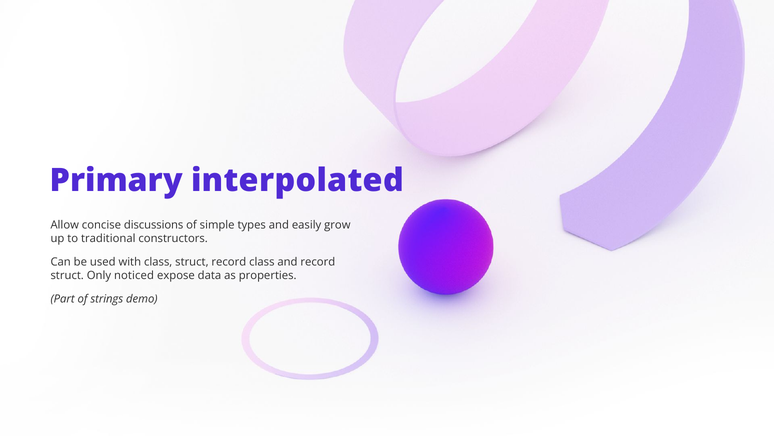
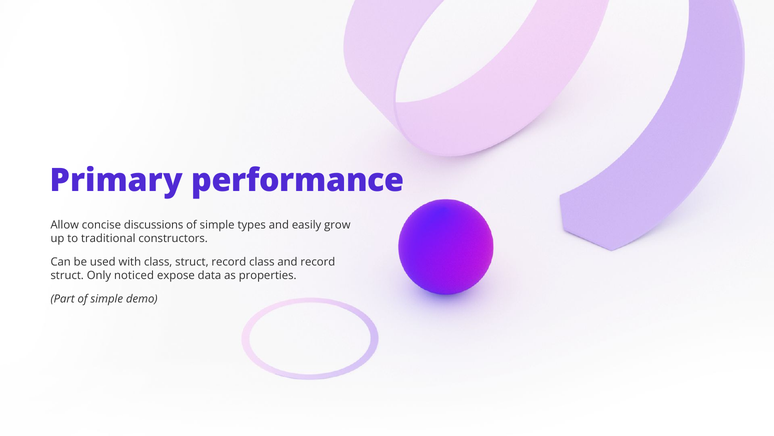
interpolated: interpolated -> performance
Part of strings: strings -> simple
